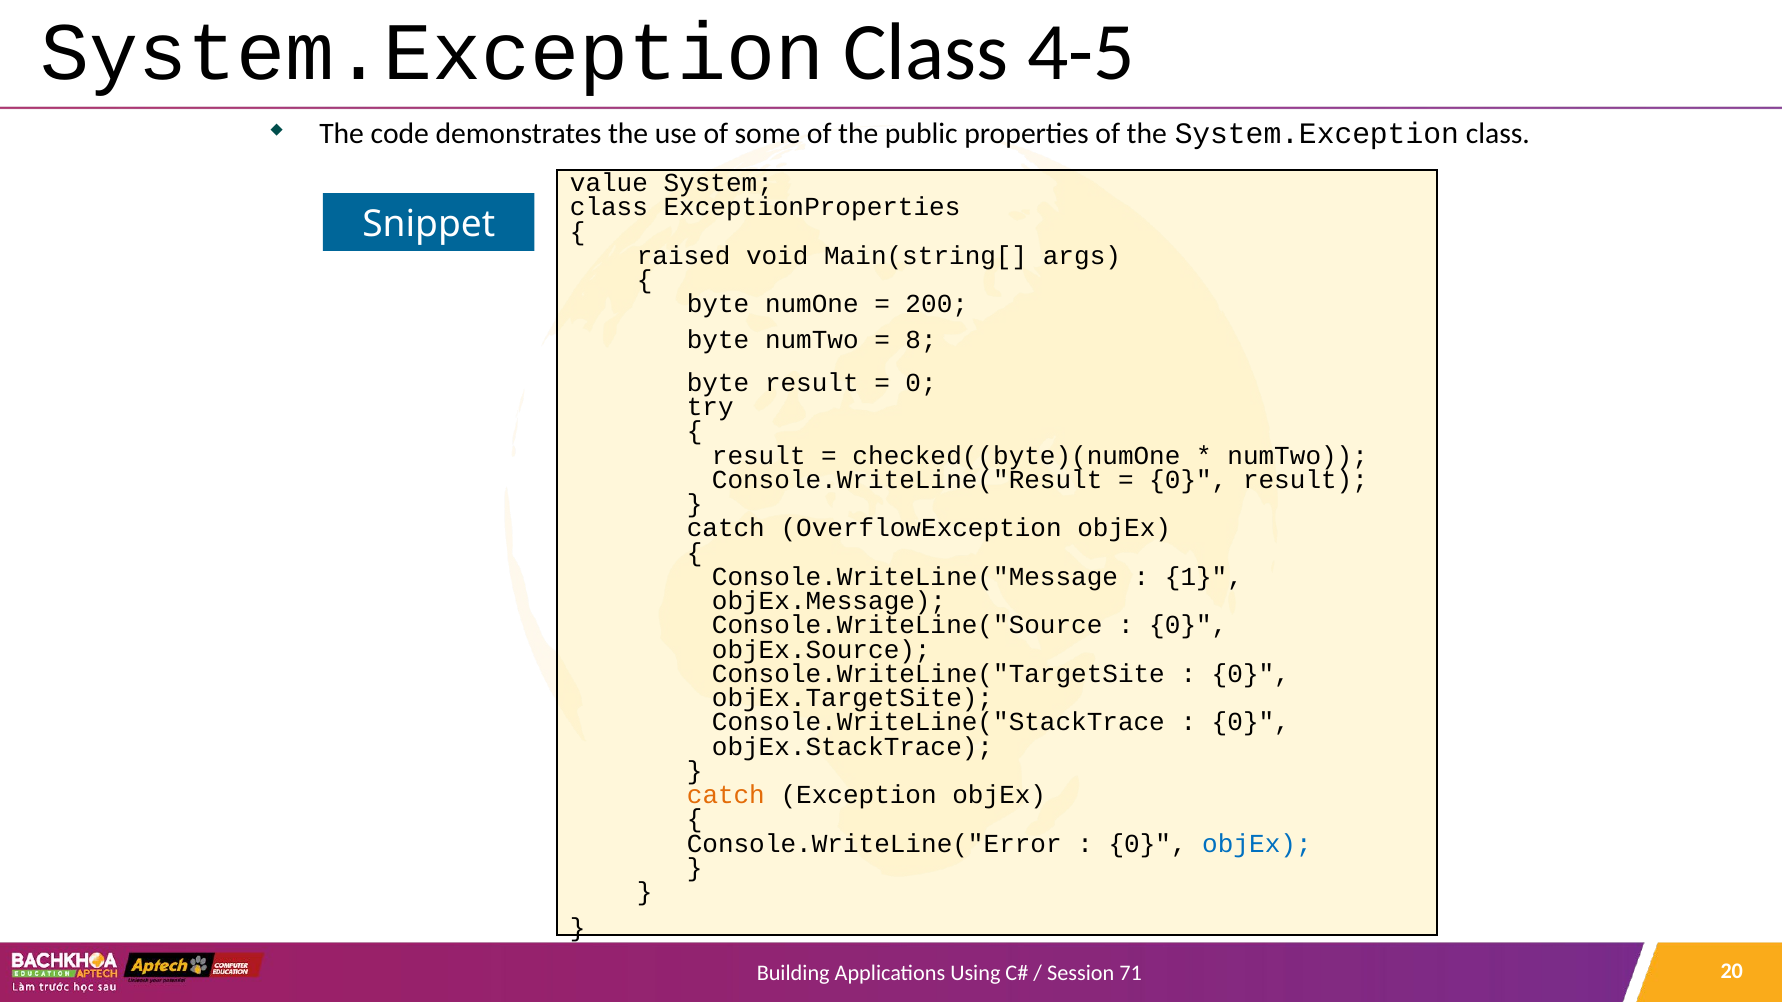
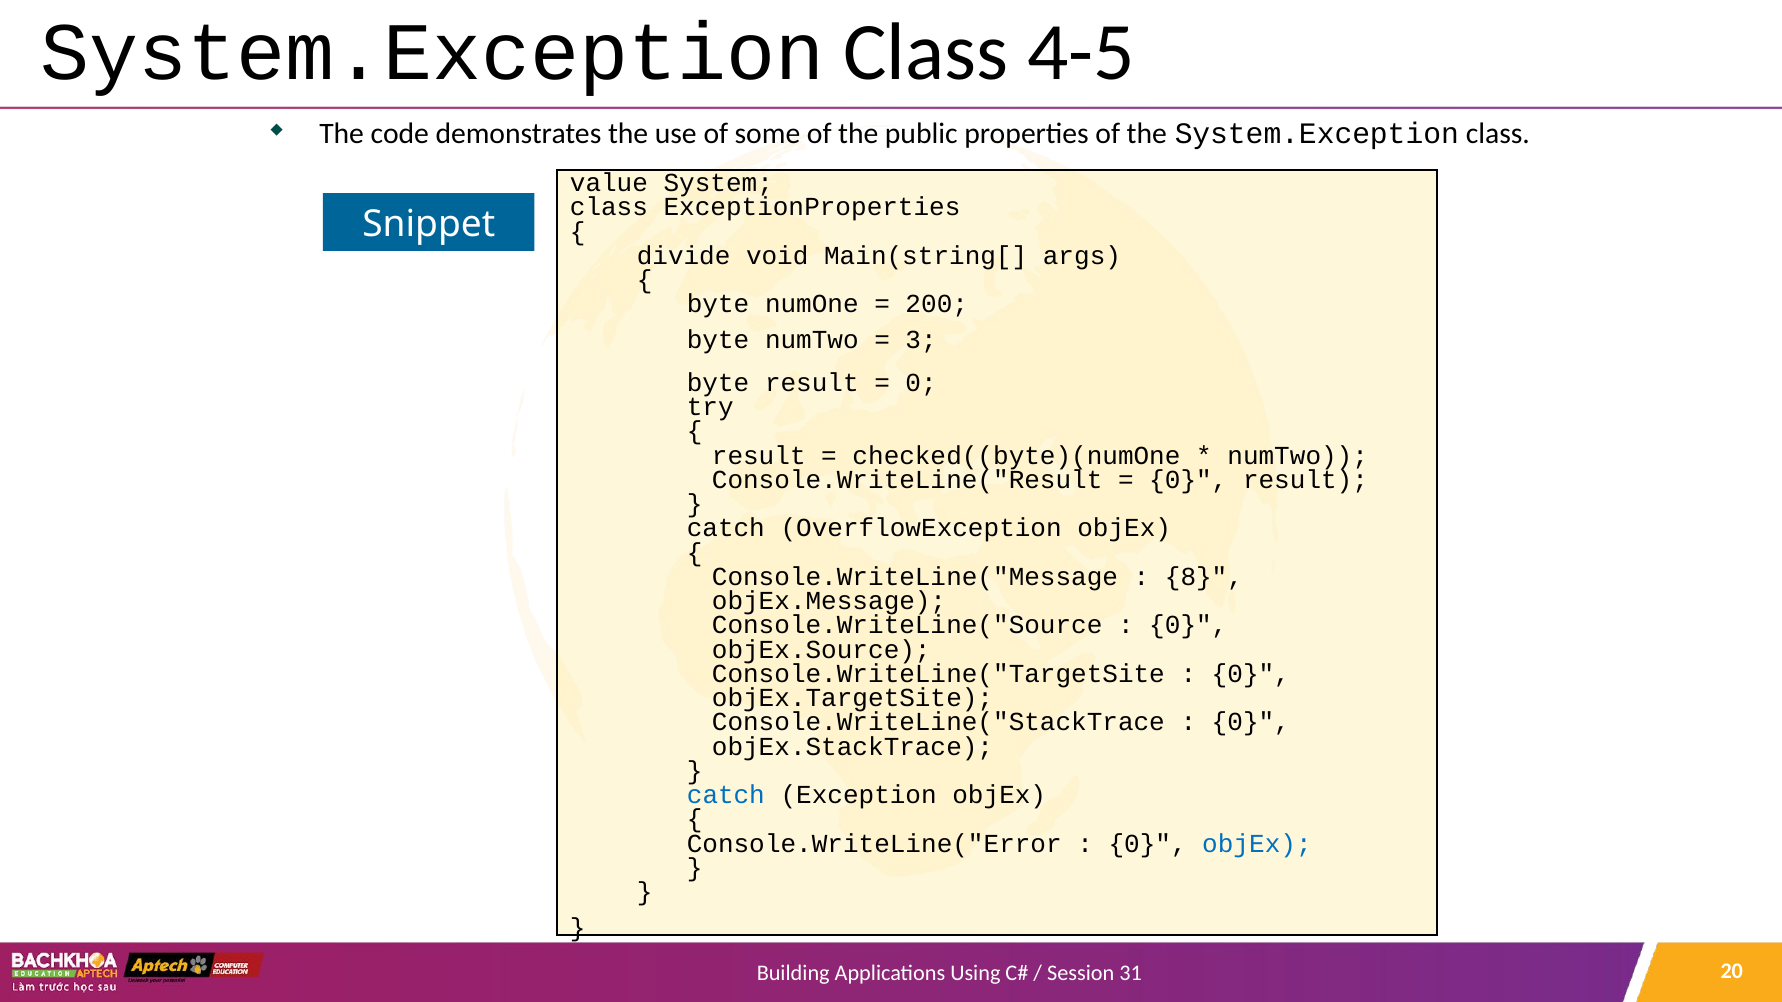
raised: raised -> divide
8: 8 -> 3
1: 1 -> 8
catch at (726, 795) colour: orange -> blue
71: 71 -> 31
